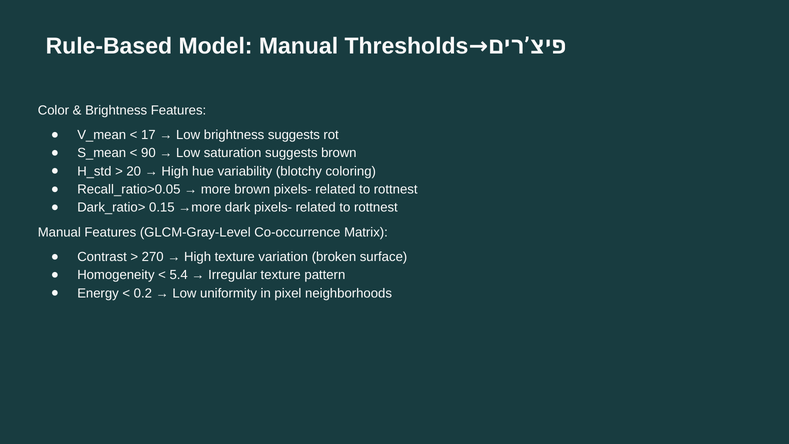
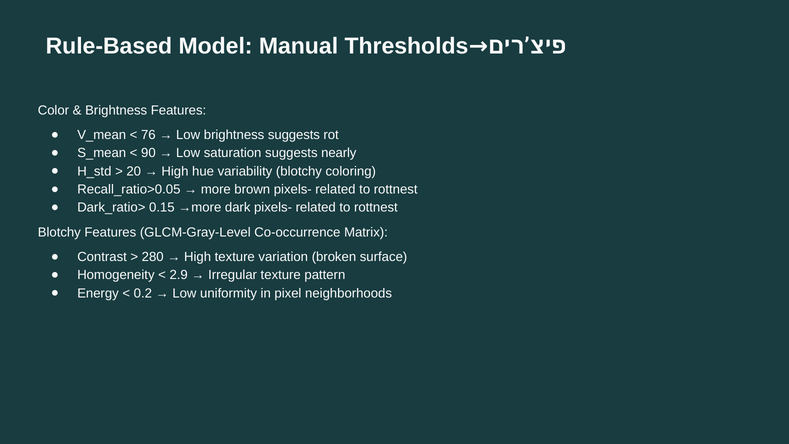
17: 17 -> 76
suggests brown: brown -> nearly
Manual at (59, 232): Manual -> Blotchy
270: 270 -> 280
5.4: 5.4 -> 2.9
